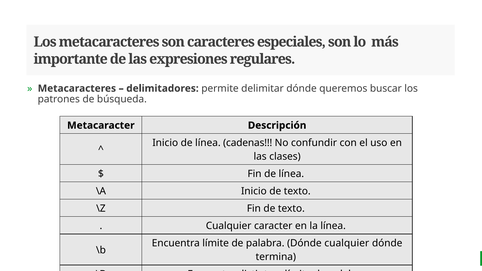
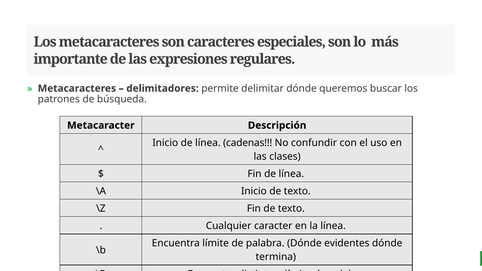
Dónde cualquier: cualquier -> evidentes
